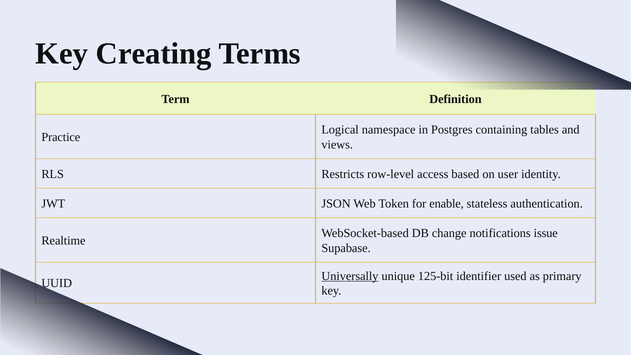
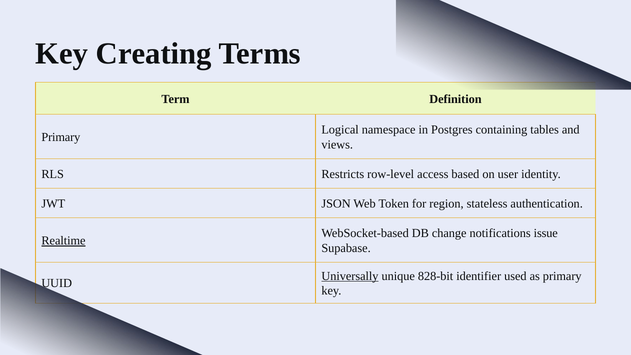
Practice at (61, 137): Practice -> Primary
enable: enable -> region
Realtime underline: none -> present
125-bit: 125-bit -> 828-bit
